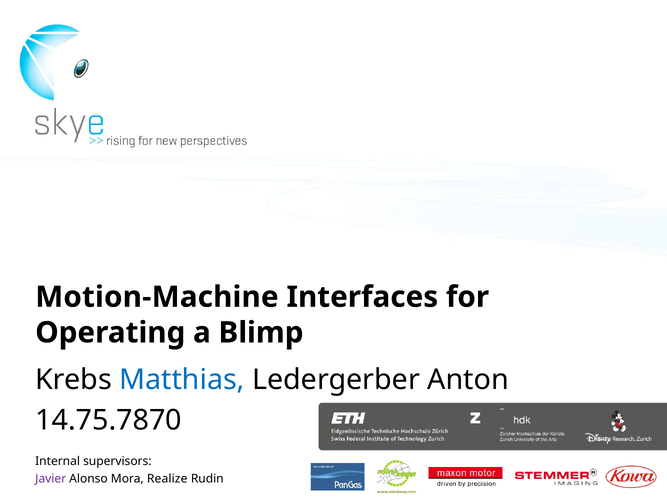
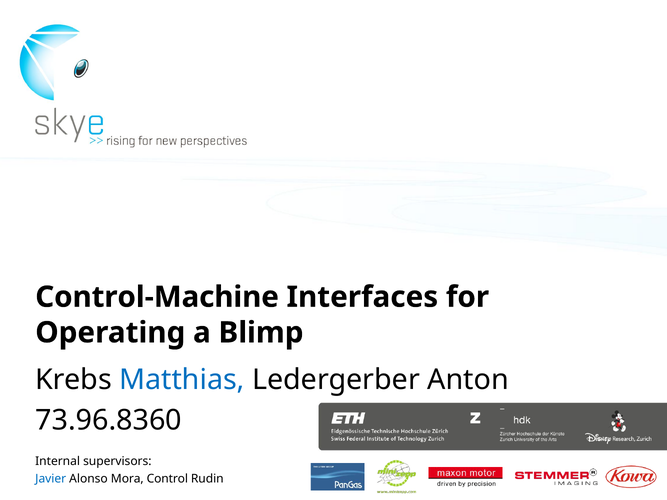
Motion-Machine: Motion-Machine -> Control-Machine
14.75.7870: 14.75.7870 -> 73.96.8360
Javier colour: purple -> blue
Realize: Realize -> Control
